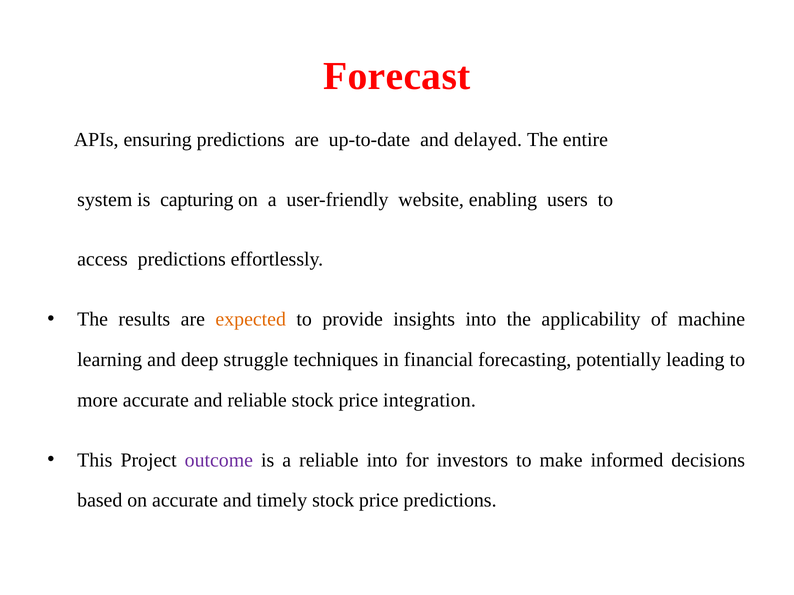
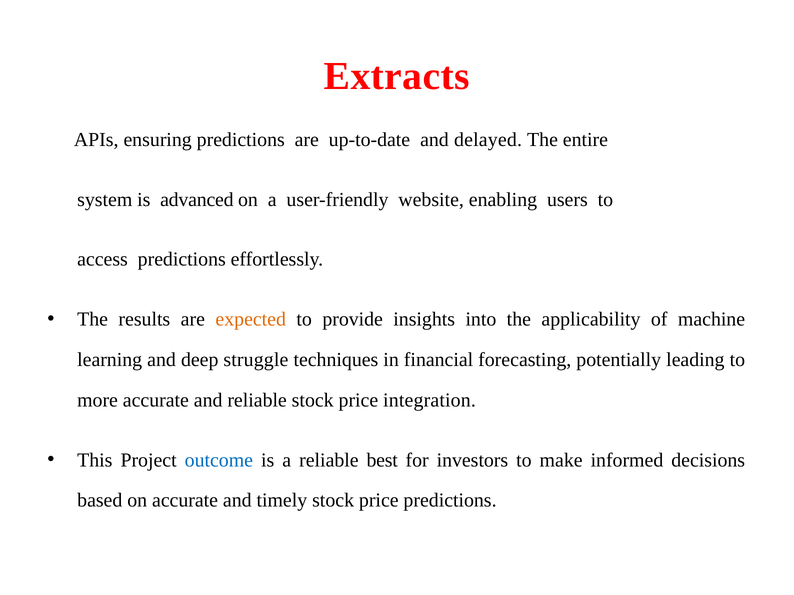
Forecast: Forecast -> Extracts
capturing: capturing -> advanced
outcome colour: purple -> blue
reliable into: into -> best
